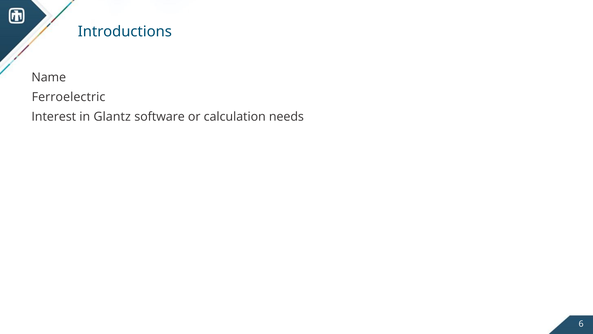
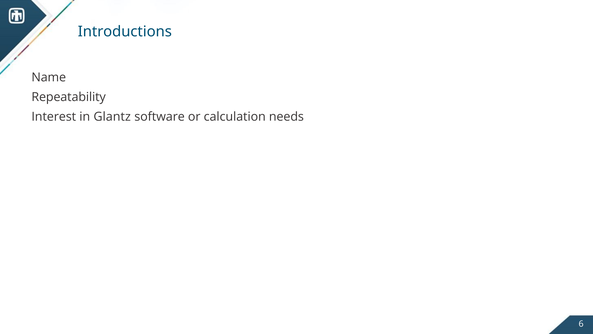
Ferroelectric: Ferroelectric -> Repeatability
